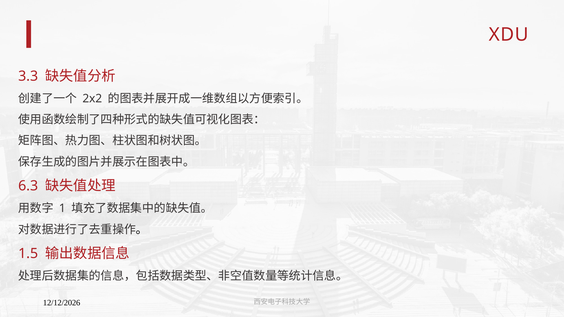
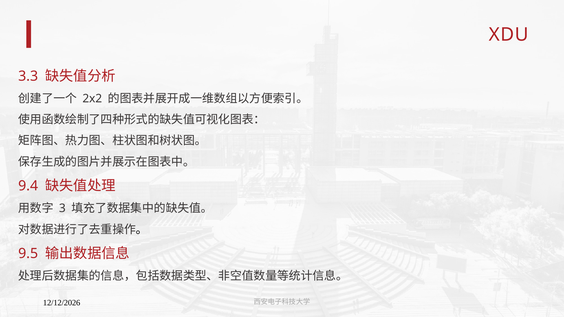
6.3: 6.3 -> 9.4
1: 1 -> 3
1.5: 1.5 -> 9.5
